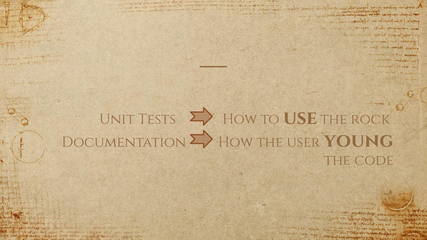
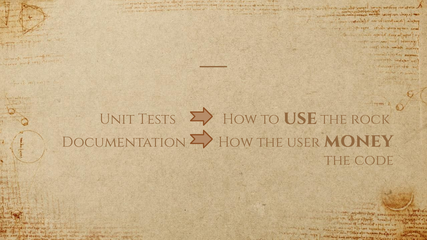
young: young -> money
